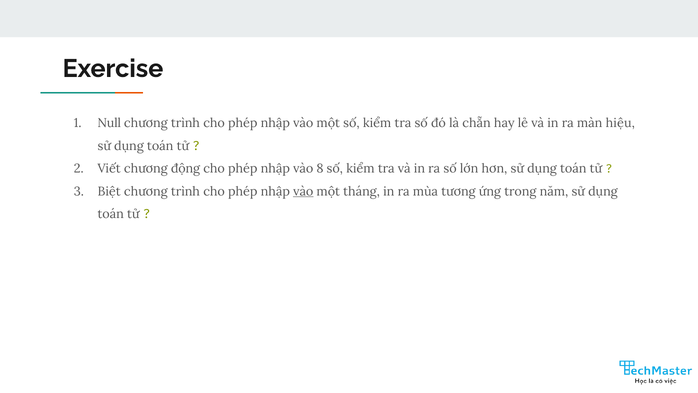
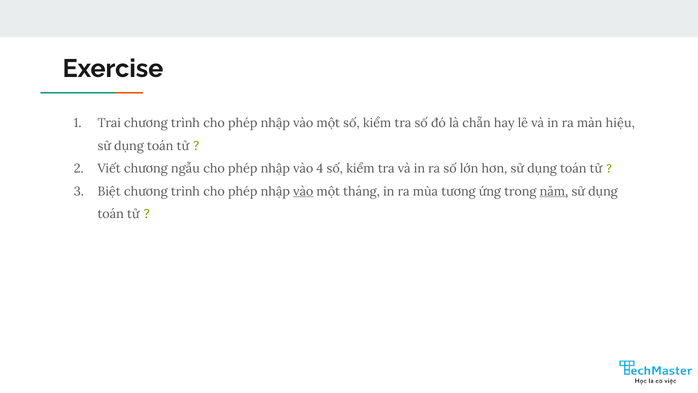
Null: Null -> Trai
động: động -> ngẫu
8: 8 -> 4
năm underline: none -> present
